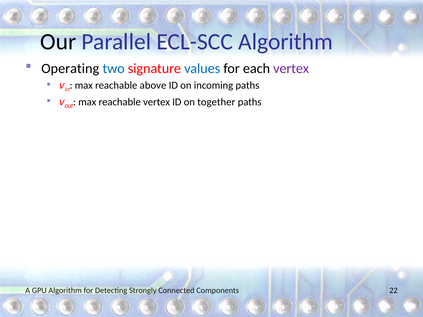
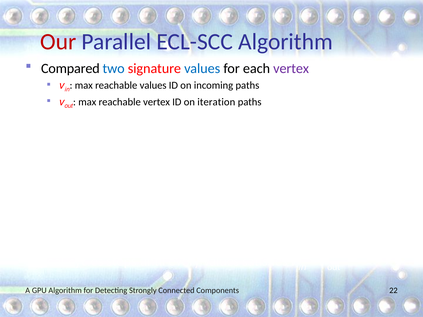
Our colour: black -> red
Operating: Operating -> Compared
reachable above: above -> values
together: together -> iteration
